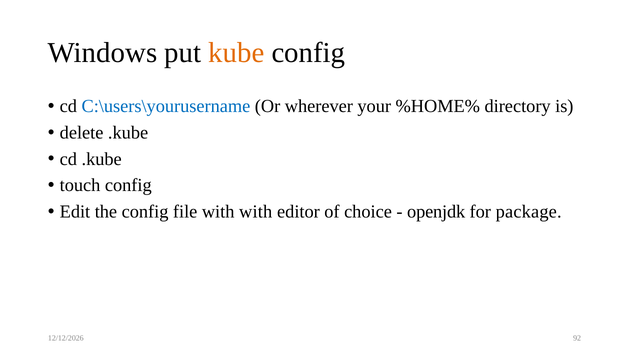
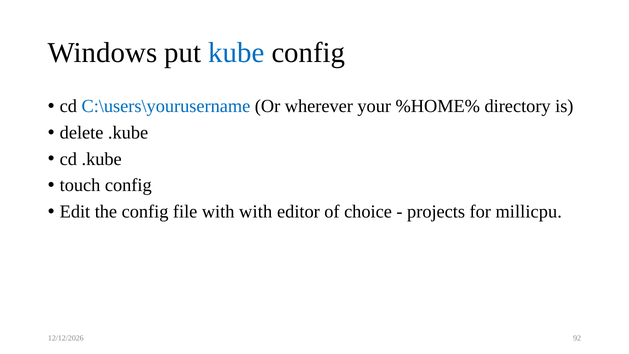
kube colour: orange -> blue
openjdk: openjdk -> projects
package: package -> millicpu
